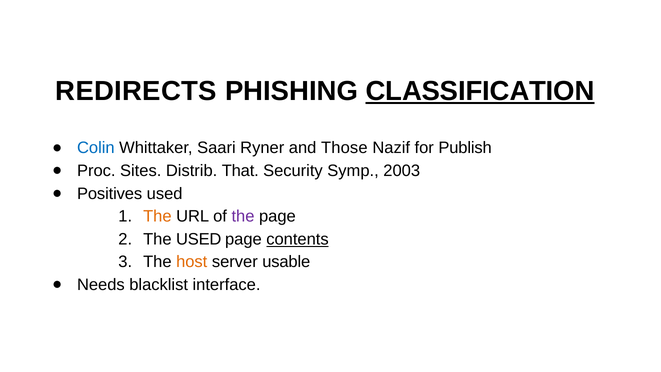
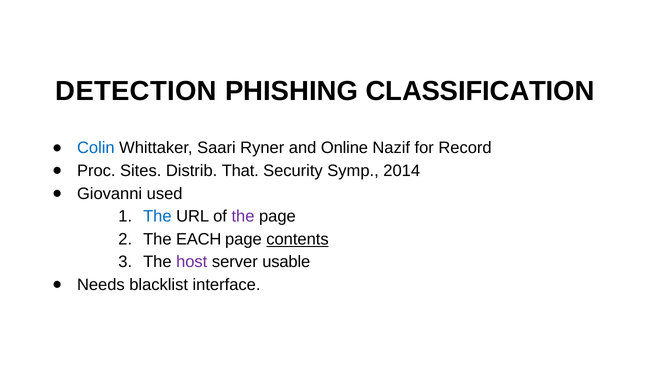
REDIRECTS: REDIRECTS -> DETECTION
CLASSIFICATION underline: present -> none
Those: Those -> Online
Publish: Publish -> Record
2003: 2003 -> 2014
Positives: Positives -> Giovanni
The at (157, 216) colour: orange -> blue
The USED: USED -> EACH
host colour: orange -> purple
